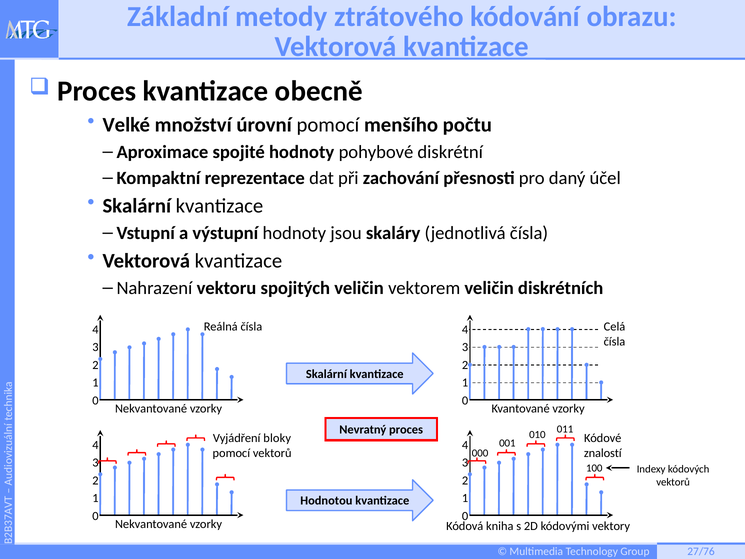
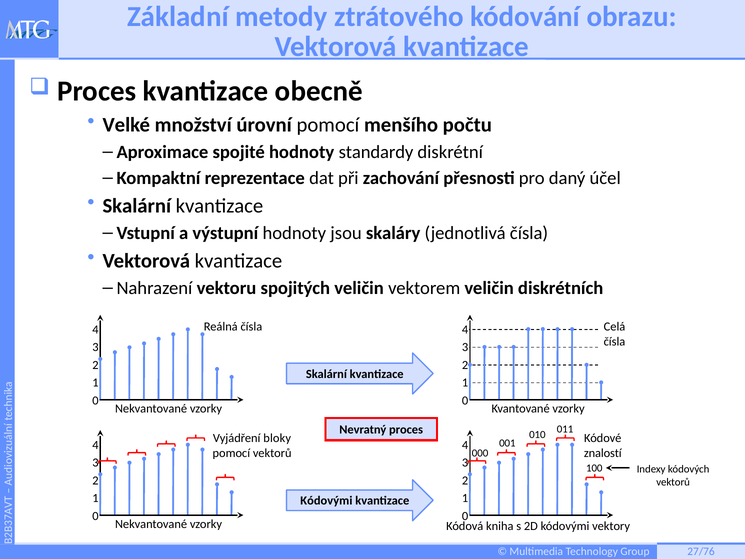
pohybové: pohybové -> standardy
Hodnotou at (326, 501): Hodnotou -> Kódovými
